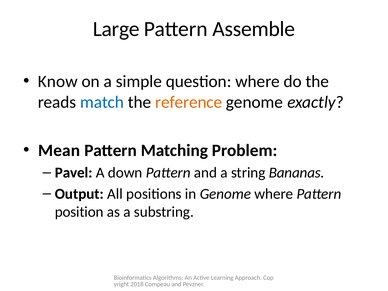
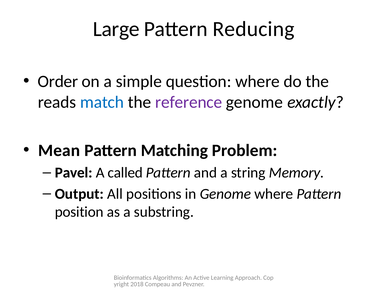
Assemble: Assemble -> Reducing
Know: Know -> Order
reference colour: orange -> purple
down: down -> called
Bananas: Bananas -> Memory
